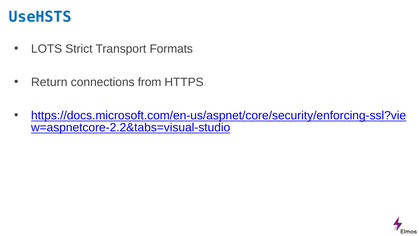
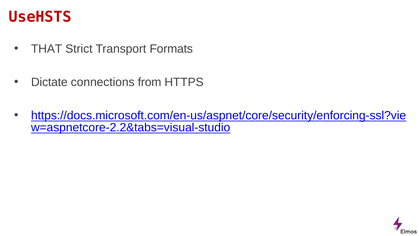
UseHSTS colour: blue -> red
LOTS: LOTS -> THAT
Return: Return -> Dictate
